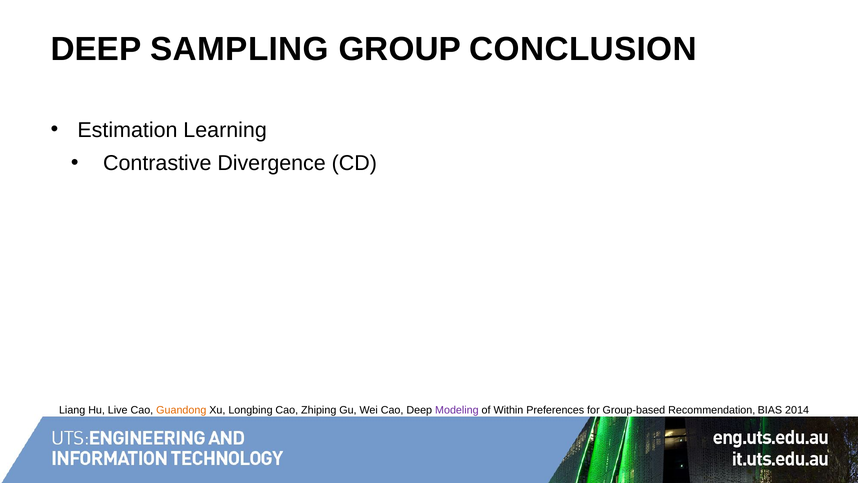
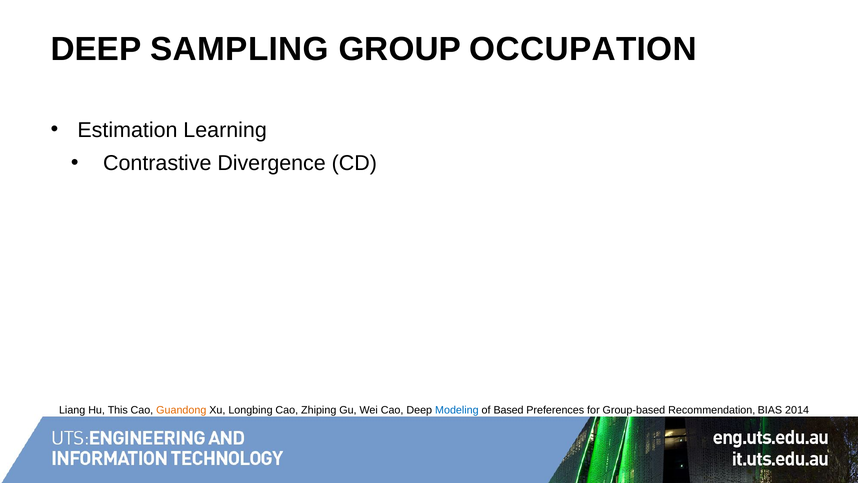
CONCLUSION: CONCLUSION -> OCCUPATION
Live: Live -> This
Modeling colour: purple -> blue
Within: Within -> Based
